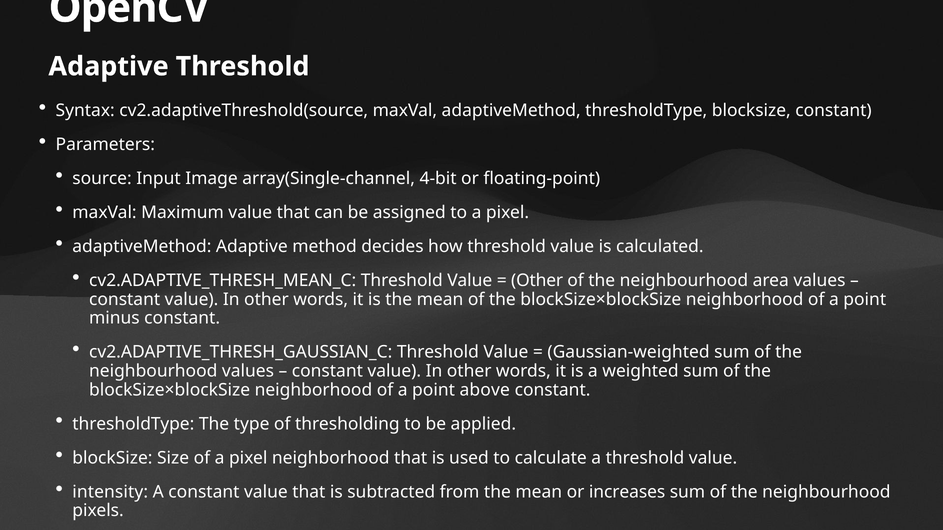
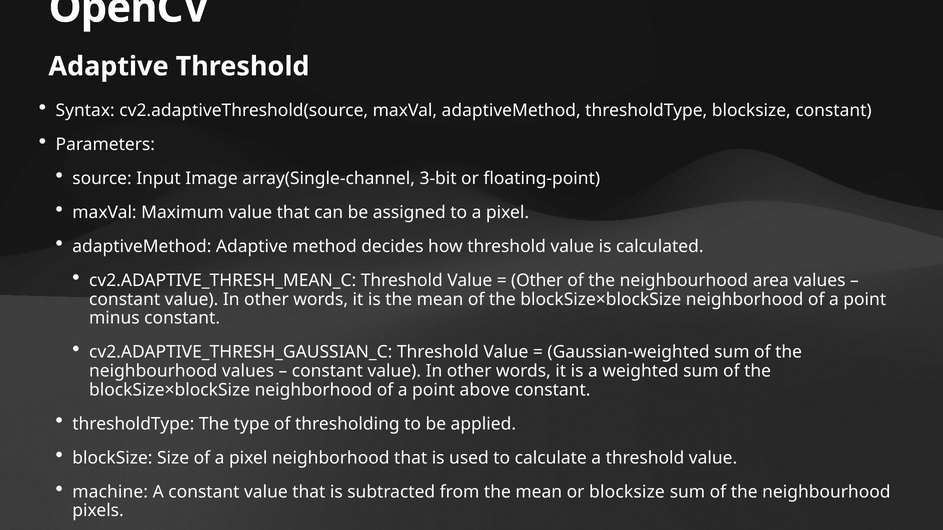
4-bit: 4-bit -> 3-bit
intensity: intensity -> machine
or increases: increases -> blocksize
